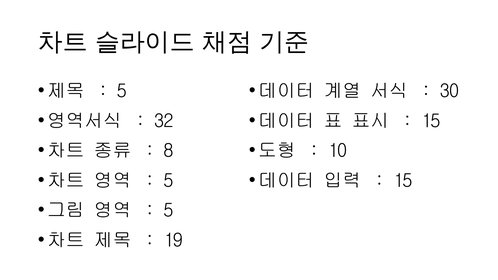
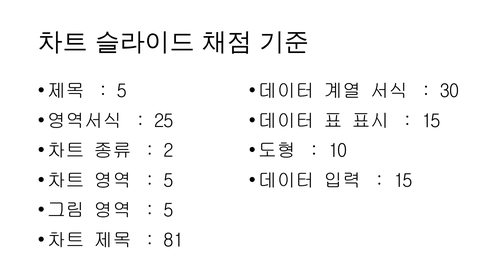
32: 32 -> 25
8: 8 -> 2
19: 19 -> 81
